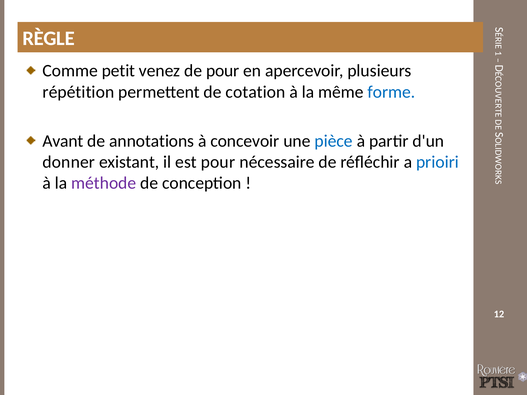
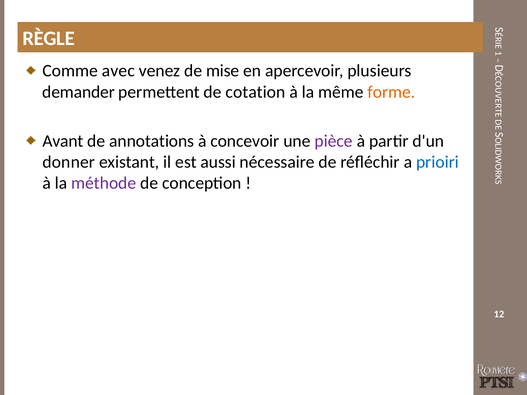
petit: petit -> avec
de pour: pour -> mise
répétition: répétition -> demander
forme colour: blue -> orange
pièce colour: blue -> purple
est pour: pour -> aussi
